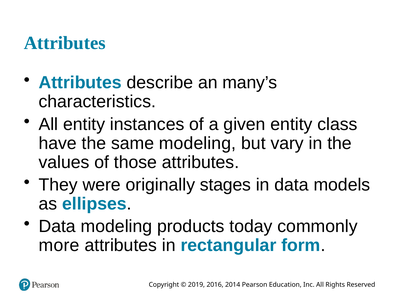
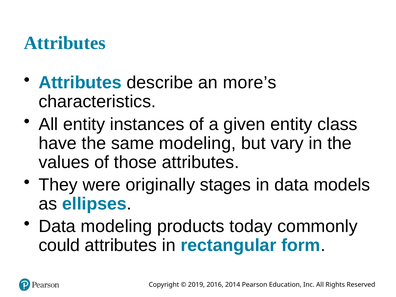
many’s: many’s -> more’s
more: more -> could
